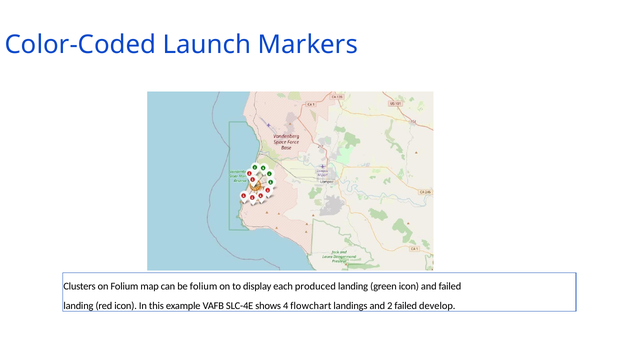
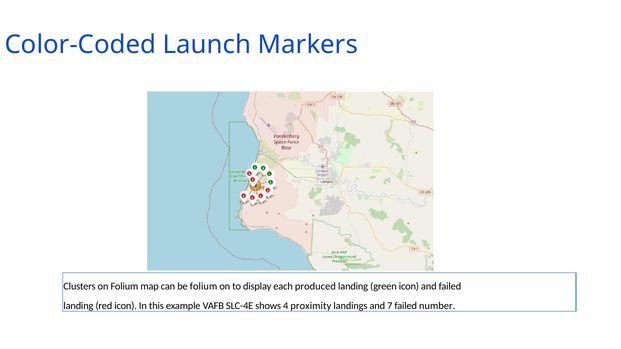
flowchart: flowchart -> proximity
2: 2 -> 7
develop: develop -> number
